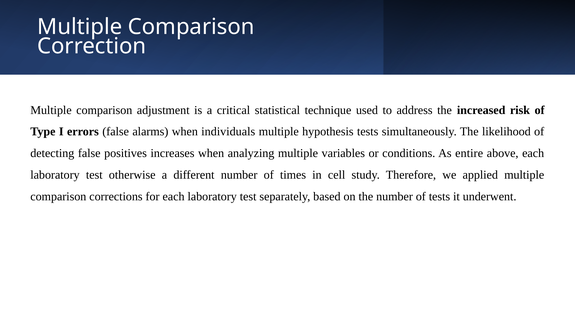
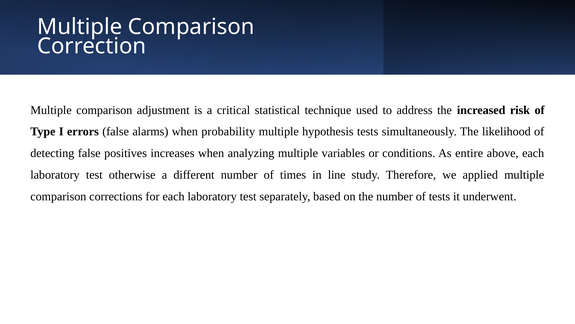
individuals: individuals -> probability
cell: cell -> line
